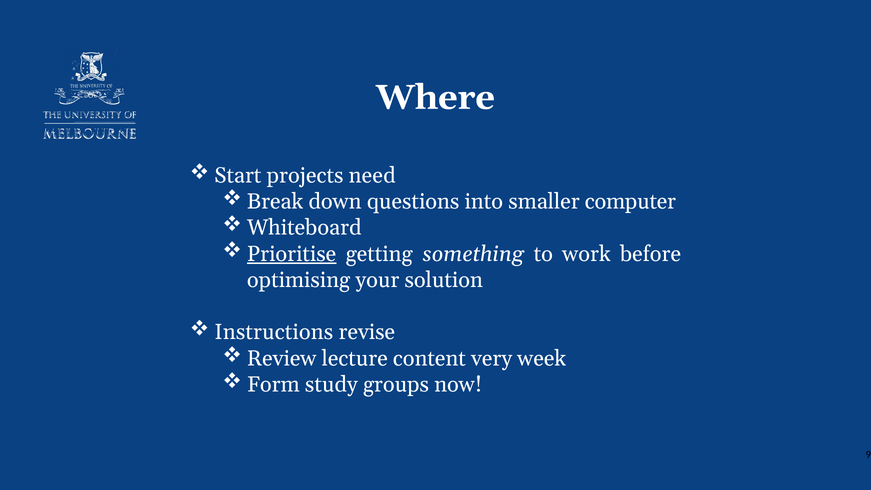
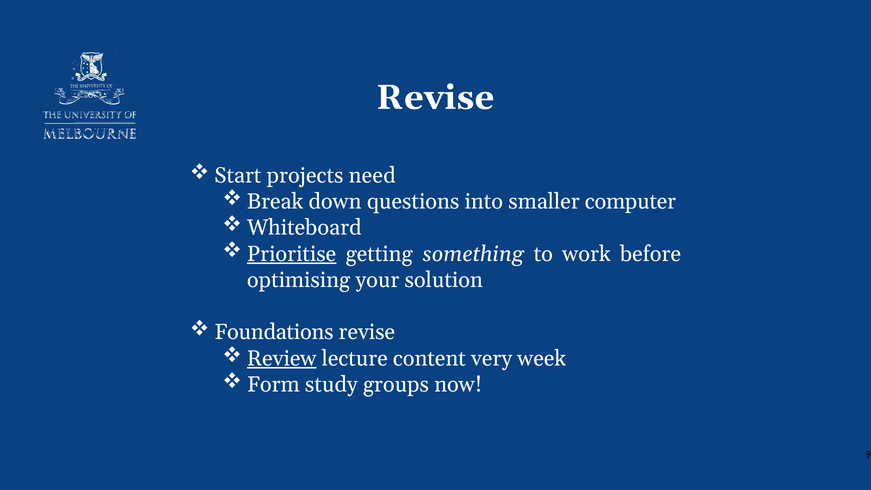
Where at (436, 97): Where -> Revise
Instructions: Instructions -> Foundations
Review underline: none -> present
